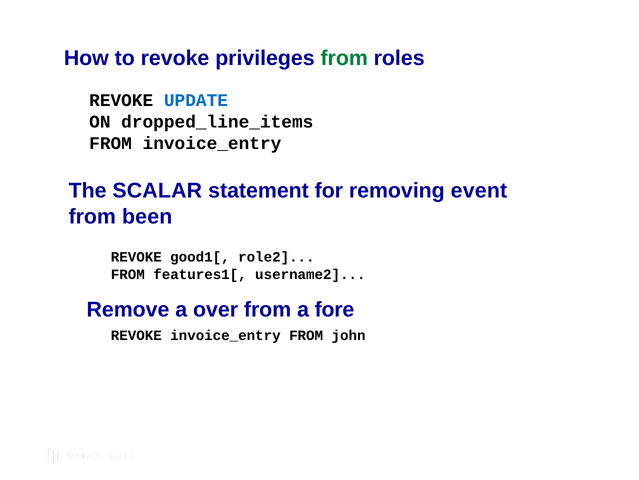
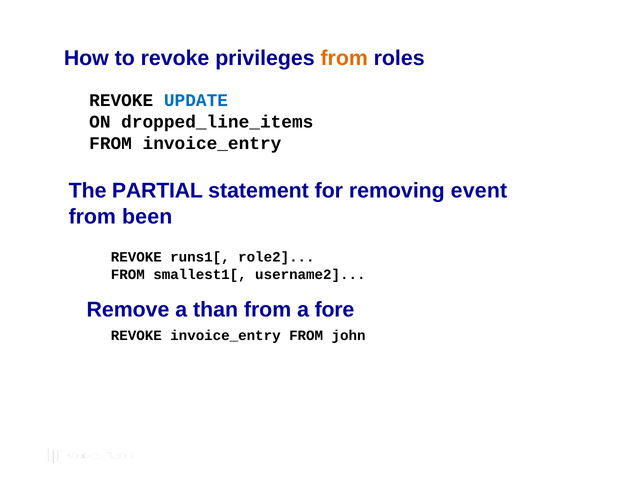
from at (344, 58) colour: green -> orange
SCALAR: SCALAR -> PARTIAL
good1[: good1[ -> runs1[
features1[: features1[ -> smallest1[
over: over -> than
